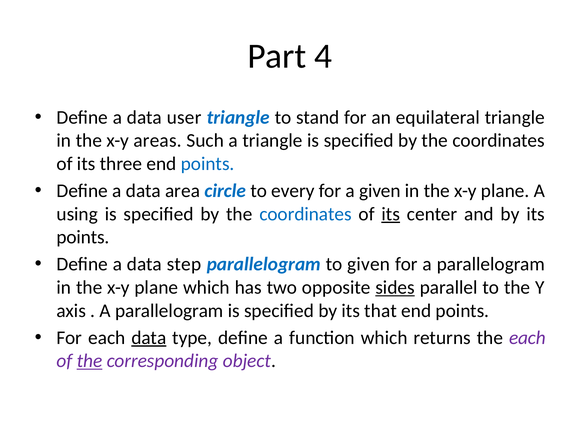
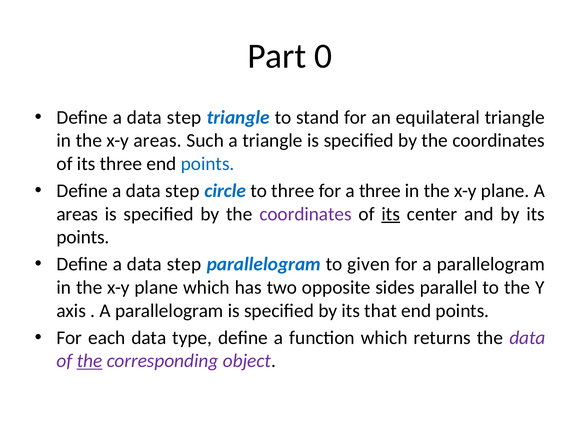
4: 4 -> 0
user at (184, 117): user -> step
area at (182, 191): area -> step
to every: every -> three
a given: given -> three
using at (77, 214): using -> areas
coordinates at (305, 214) colour: blue -> purple
sides underline: present -> none
data at (149, 338) underline: present -> none
the each: each -> data
